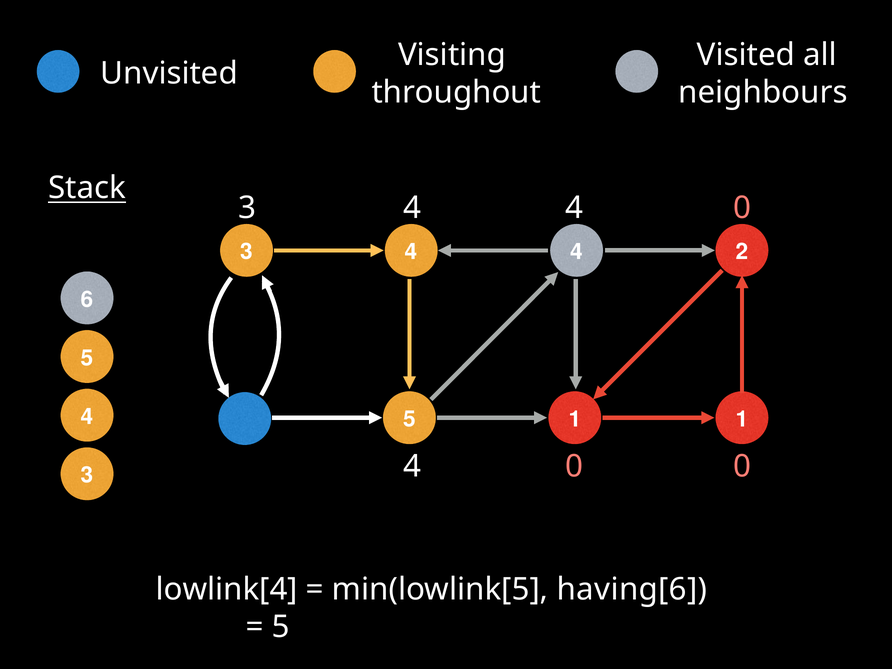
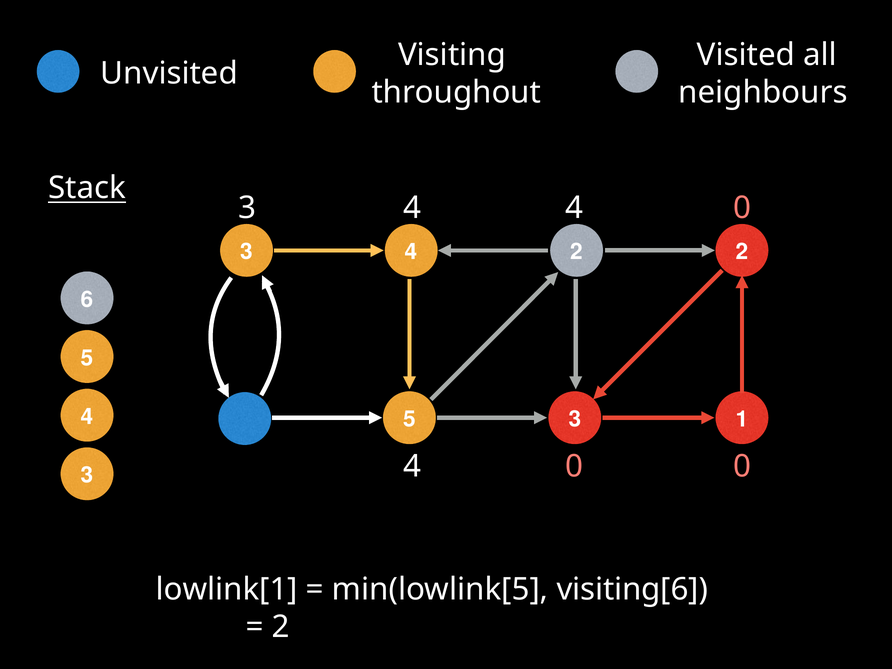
4 at (577, 252): 4 -> 2
5 1: 1 -> 3
lowlink[4: lowlink[4 -> lowlink[1
having[6: having[6 -> visiting[6
5 at (281, 627): 5 -> 2
